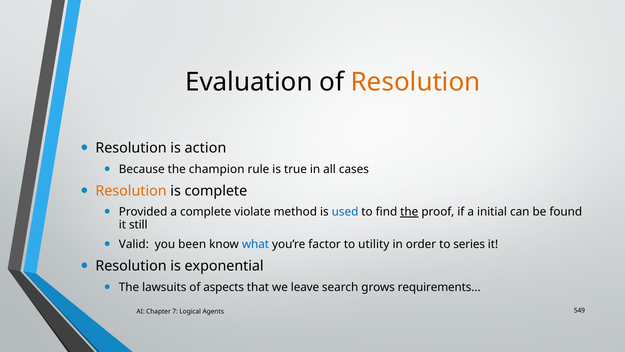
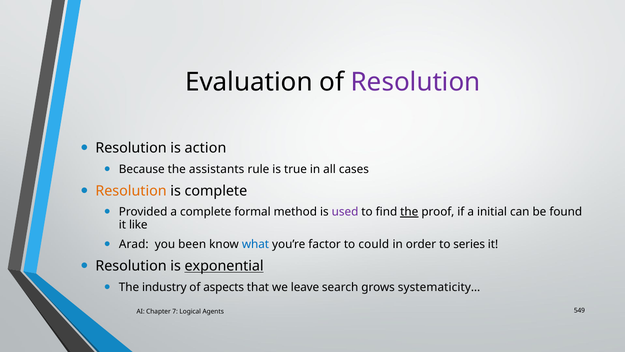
Resolution at (416, 82) colour: orange -> purple
champion: champion -> assistants
violate: violate -> formal
used colour: blue -> purple
still: still -> like
Valid: Valid -> Arad
utility: utility -> could
exponential underline: none -> present
lawsuits: lawsuits -> industry
requirements…: requirements… -> systematicity…
